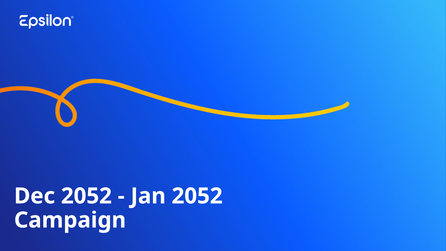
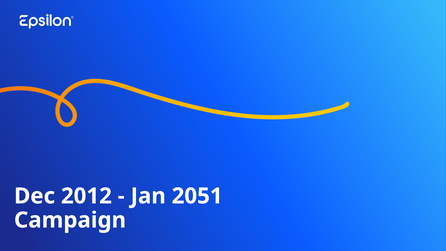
Dec 2052: 2052 -> 2012
Jan 2052: 2052 -> 2051
